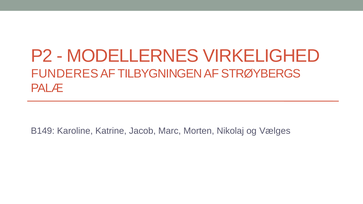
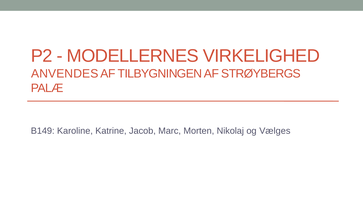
FUNDERES: FUNDERES -> ANVENDES
